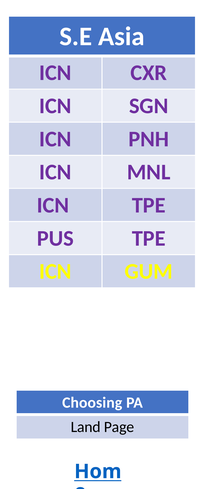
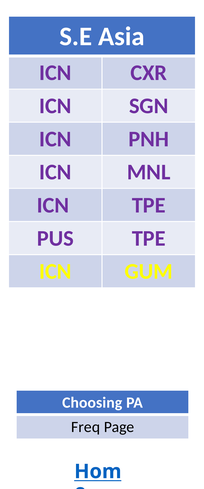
Land: Land -> Freq
